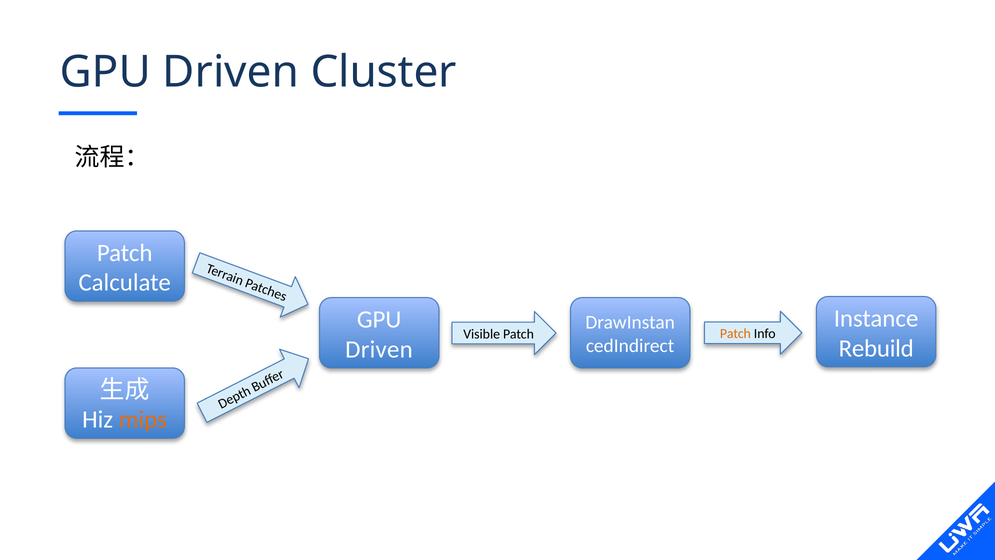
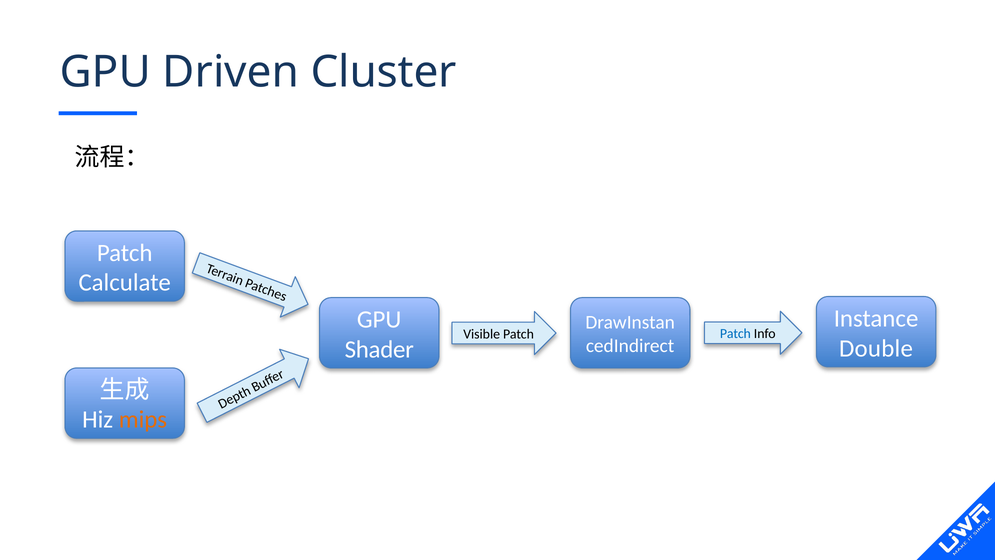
Patch at (735, 334) colour: orange -> blue
Rebuild: Rebuild -> Double
Driven at (379, 349): Driven -> Shader
